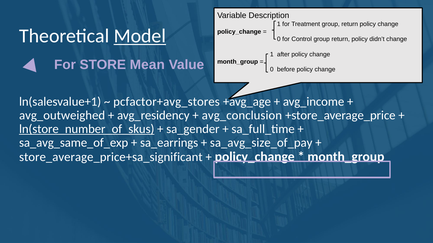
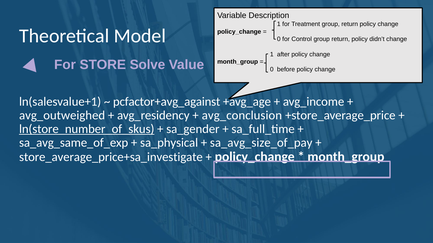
Model underline: present -> none
Mean: Mean -> Solve
pcfactor+avg_stores: pcfactor+avg_stores -> pcfactor+avg_against
sa_earrings: sa_earrings -> sa_physical
store_average_price+sa_significant: store_average_price+sa_significant -> store_average_price+sa_investigate
